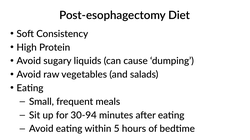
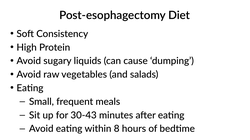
30-94: 30-94 -> 30-43
5: 5 -> 8
